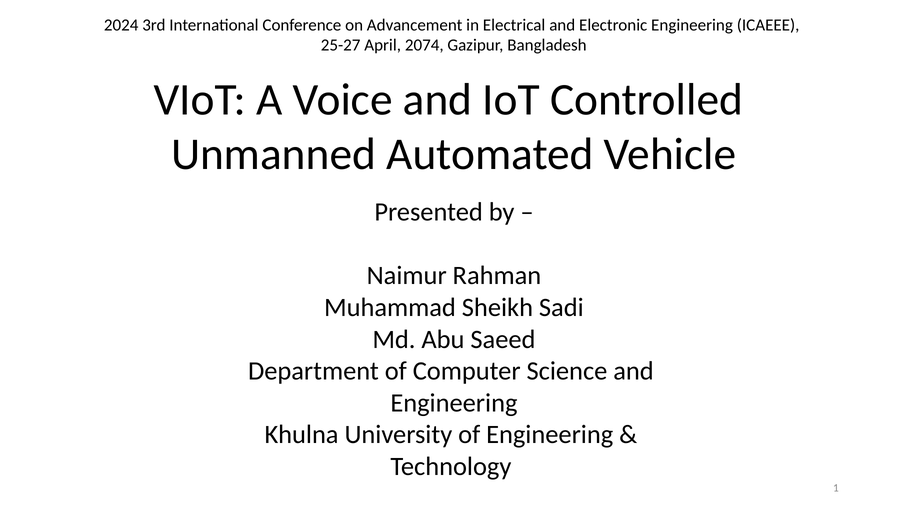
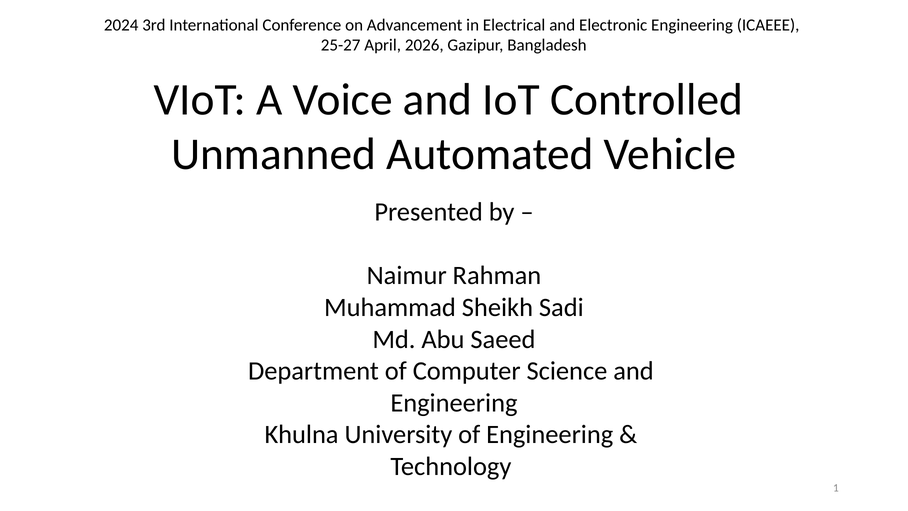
2074: 2074 -> 2026
